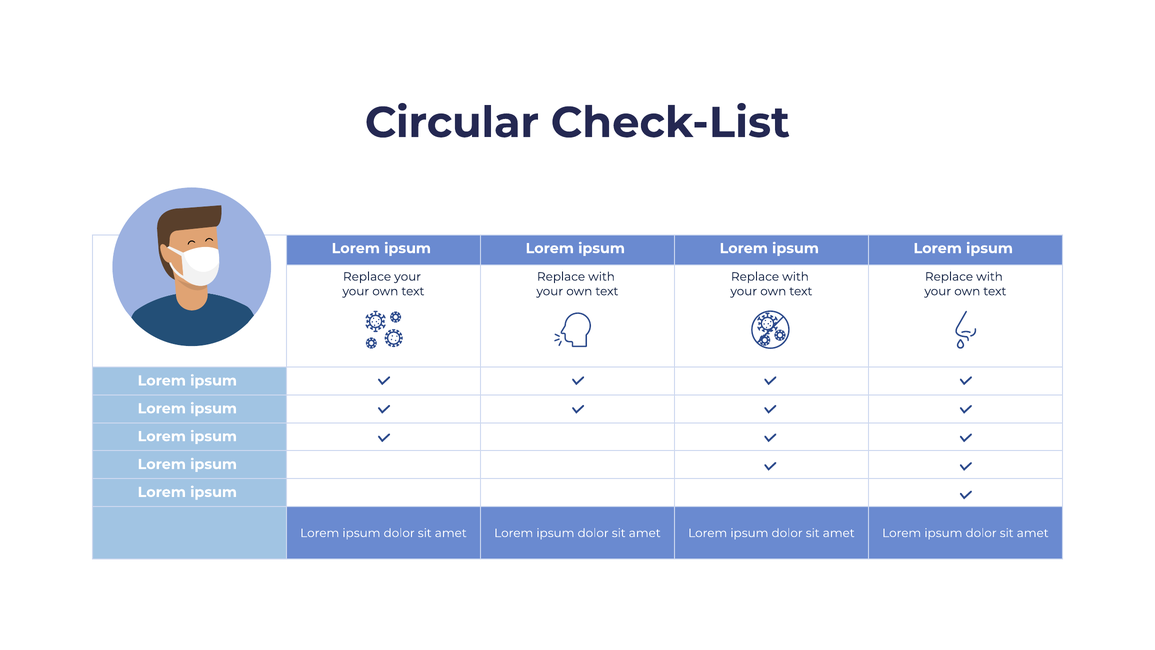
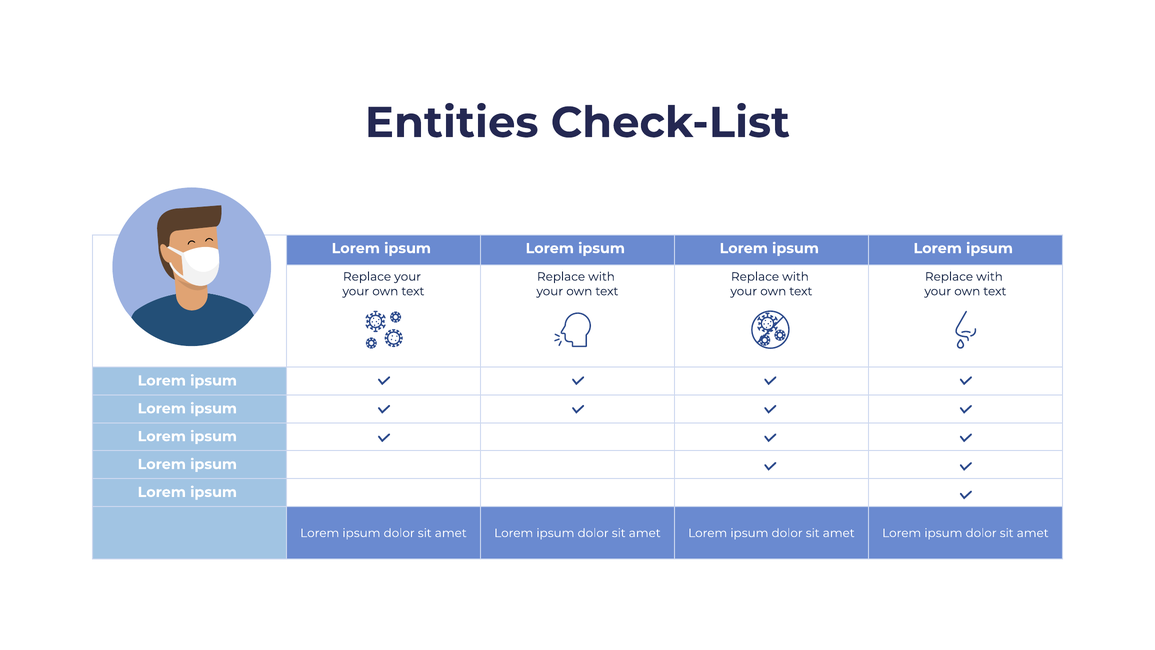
Circular: Circular -> Entities
